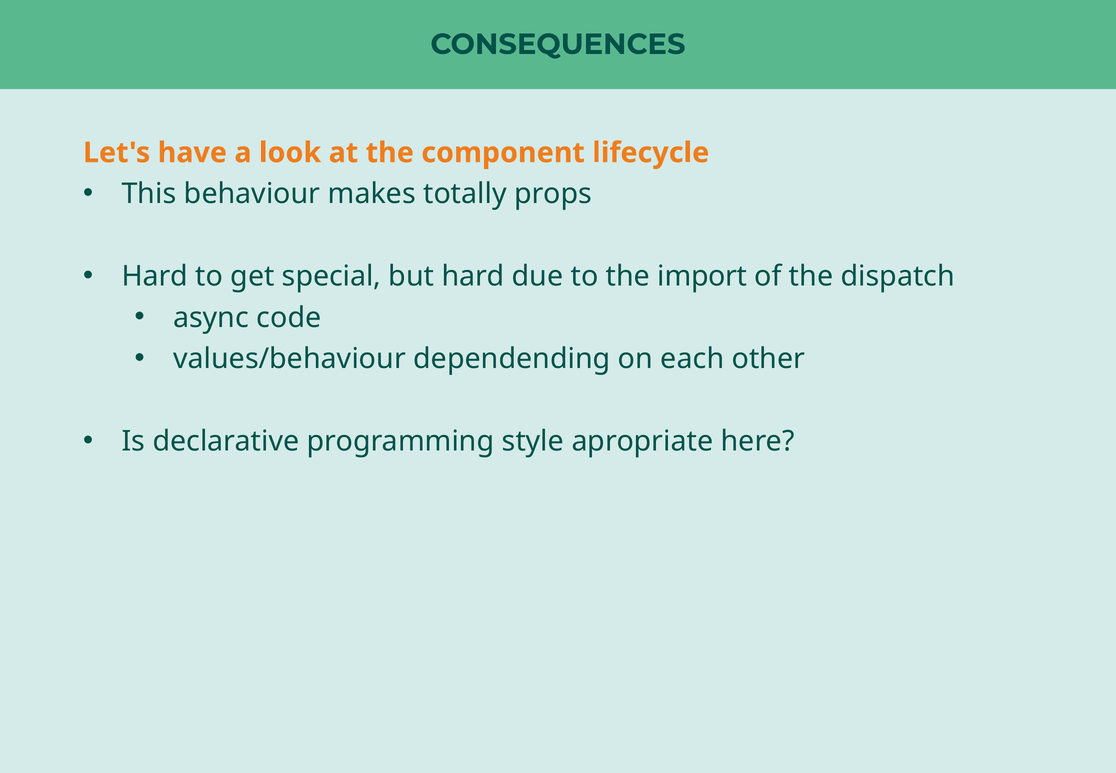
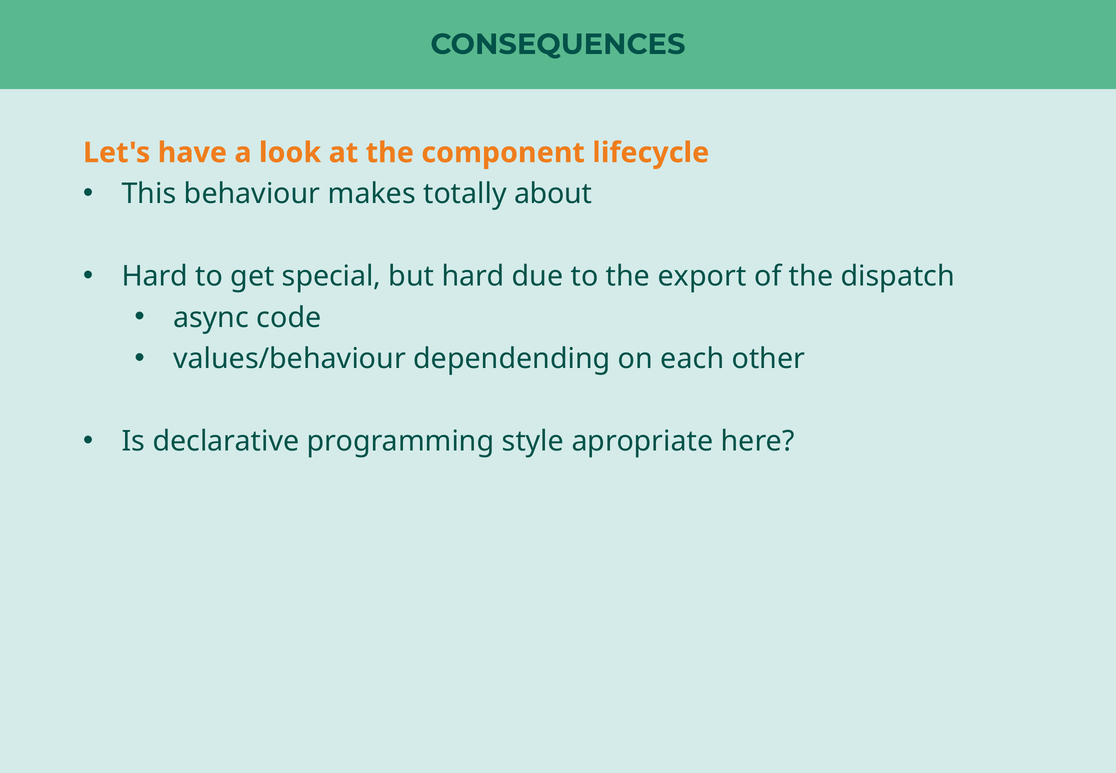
props: props -> about
import: import -> export
